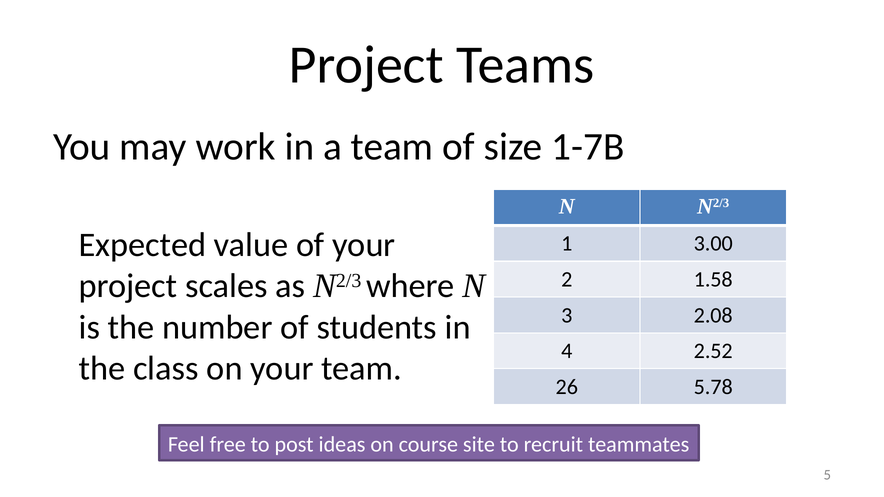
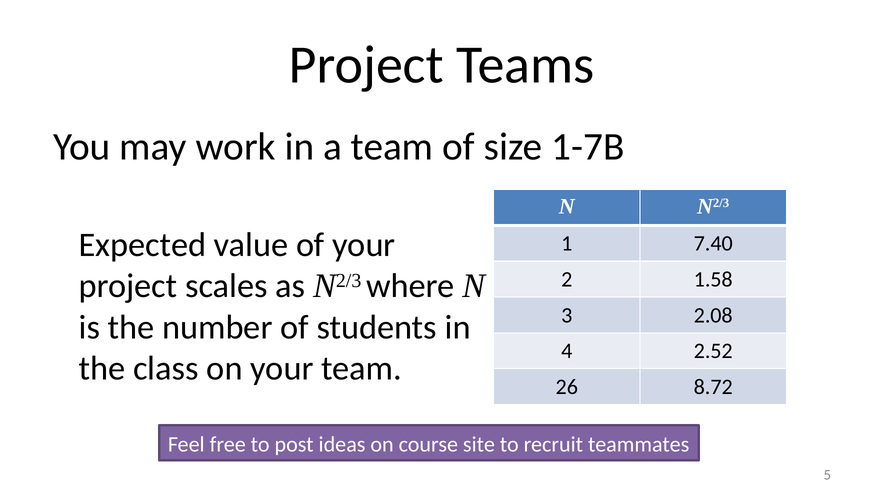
3.00: 3.00 -> 7.40
5.78: 5.78 -> 8.72
